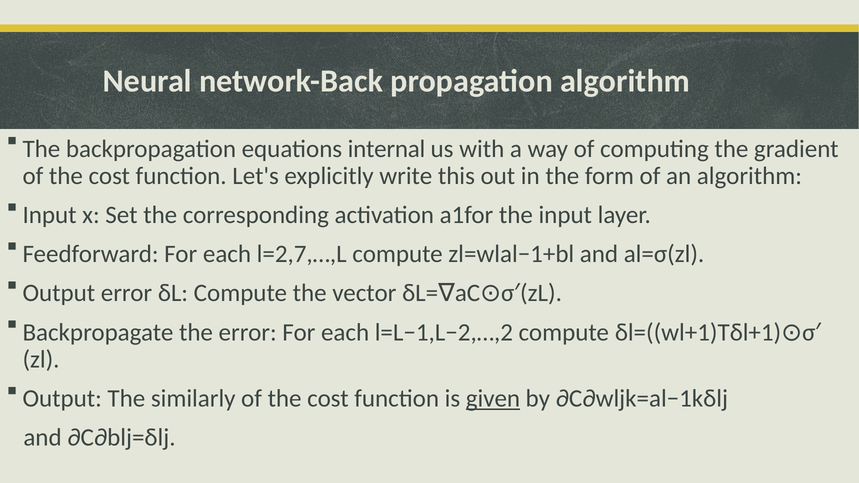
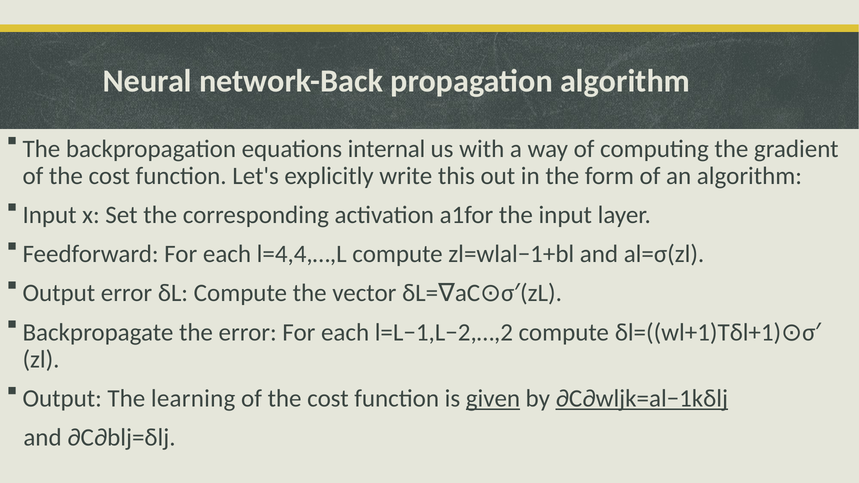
l=2,7,…,L: l=2,7,…,L -> l=4,4,…,L
similarly: similarly -> learning
∂C∂wljk=al−1kδlj underline: none -> present
